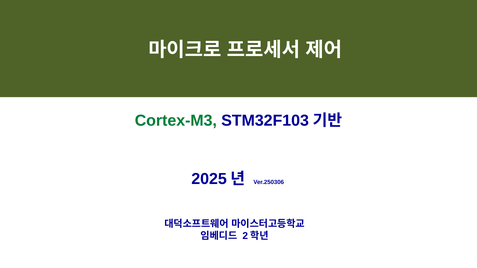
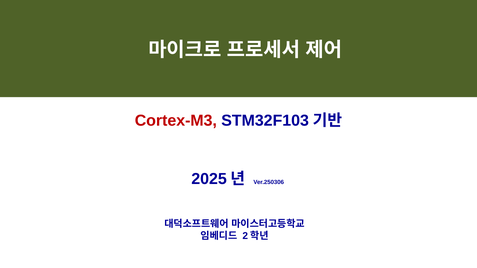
Cortex-M3 colour: green -> red
